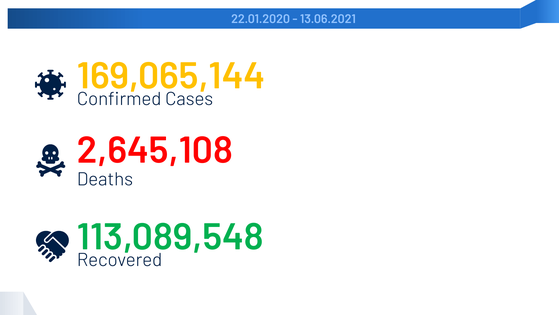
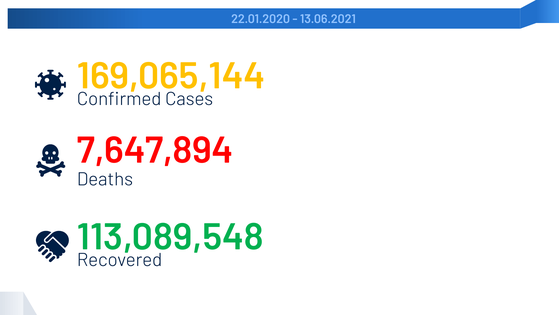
2,645,108: 2,645,108 -> 7,647,894
